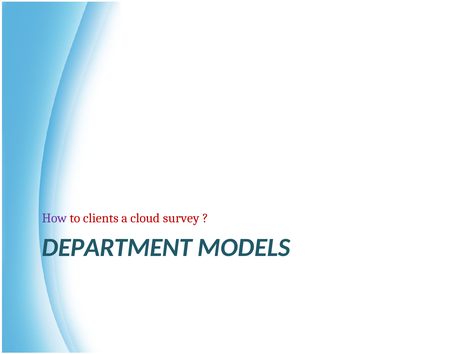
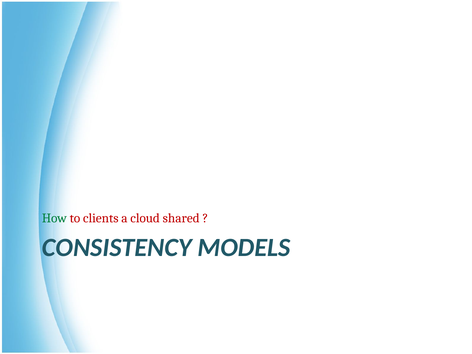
How colour: purple -> green
survey: survey -> shared
DEPARTMENT: DEPARTMENT -> CONSISTENCY
